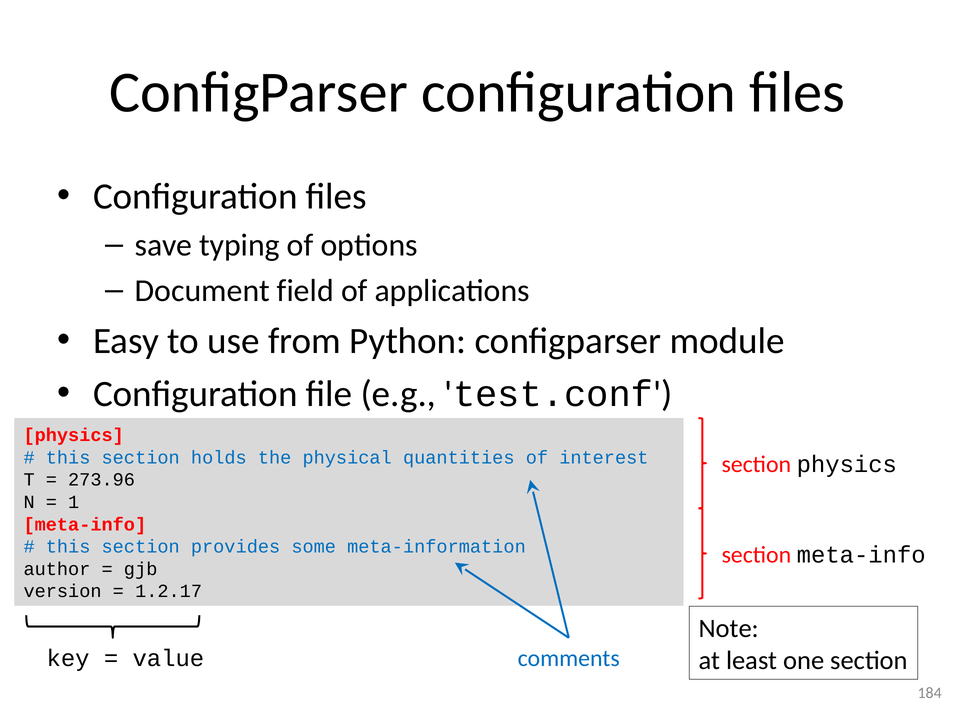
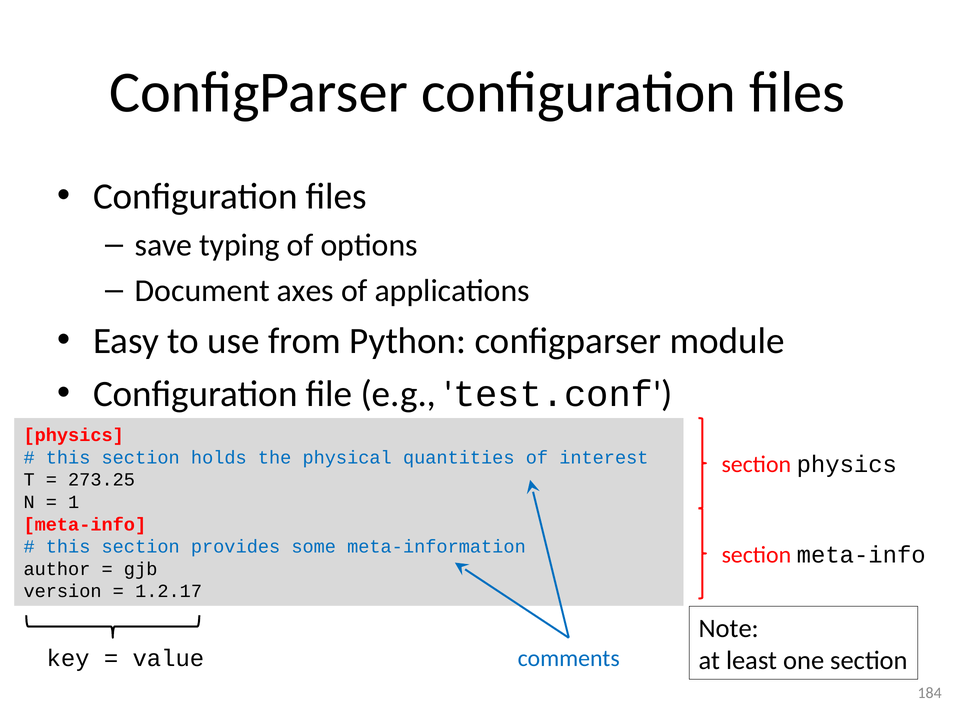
field: field -> axes
273.96: 273.96 -> 273.25
